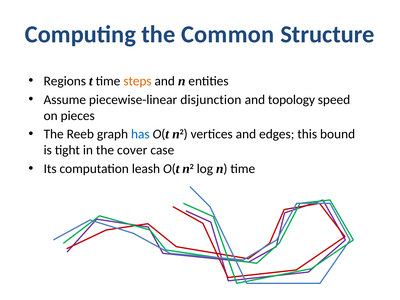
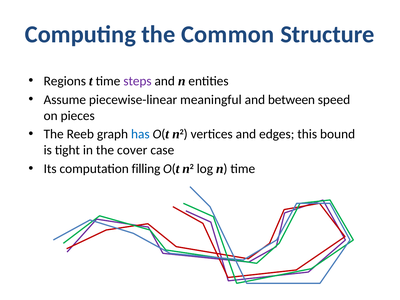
steps colour: orange -> purple
disjunction: disjunction -> meaningful
topology: topology -> between
leash: leash -> filling
